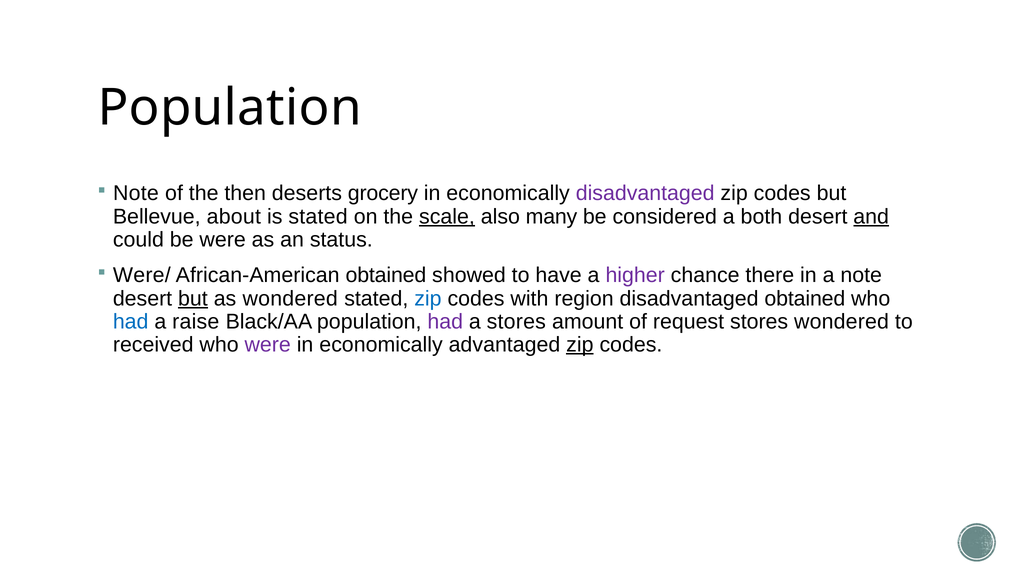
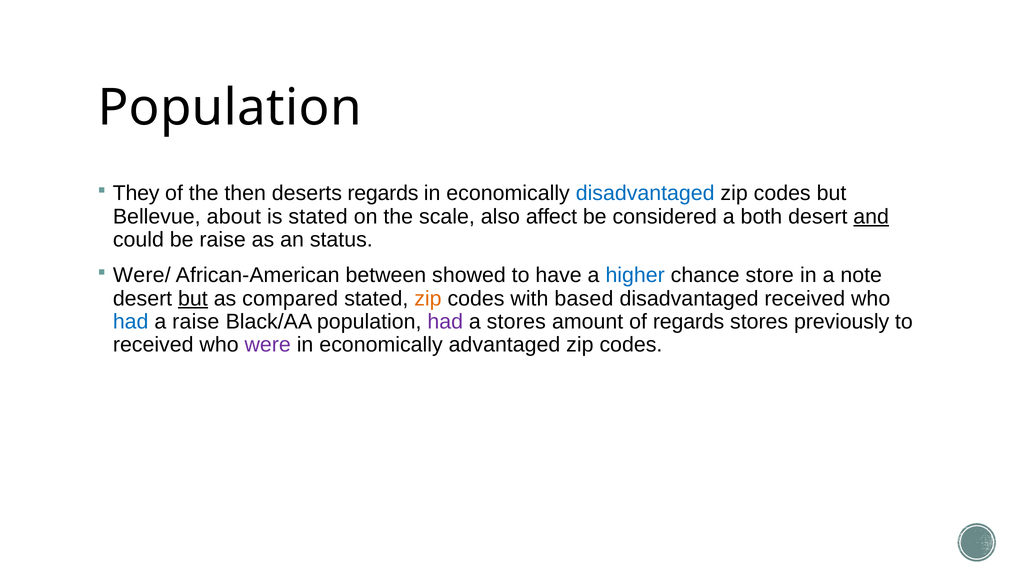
Note at (136, 193): Note -> They
deserts grocery: grocery -> regards
disadvantaged at (645, 193) colour: purple -> blue
scale underline: present -> none
many: many -> affect
be were: were -> raise
African-American obtained: obtained -> between
higher colour: purple -> blue
there: there -> store
as wondered: wondered -> compared
zip at (428, 299) colour: blue -> orange
region: region -> based
disadvantaged obtained: obtained -> received
of request: request -> regards
stores wondered: wondered -> previously
zip at (580, 345) underline: present -> none
